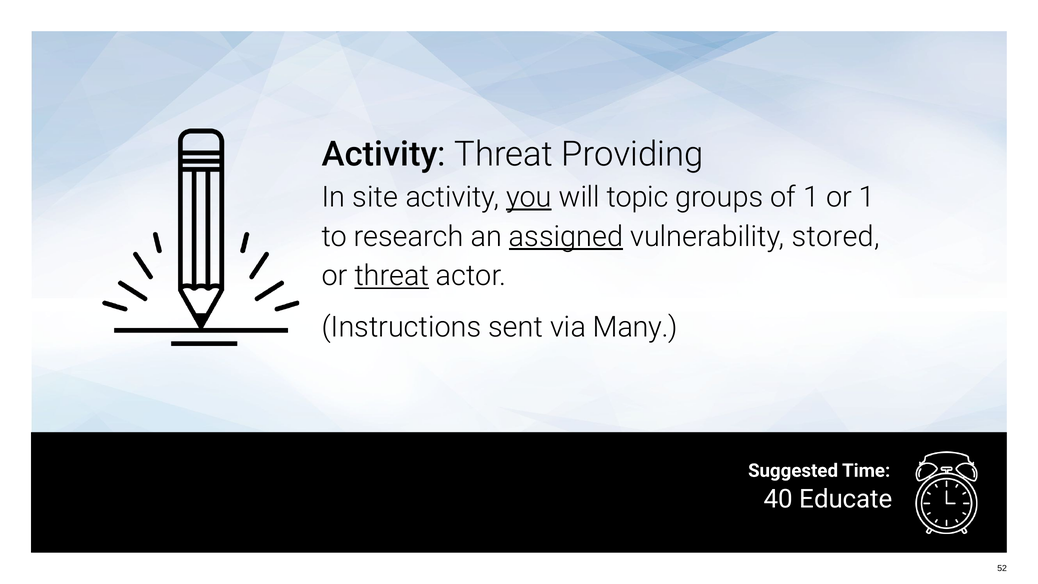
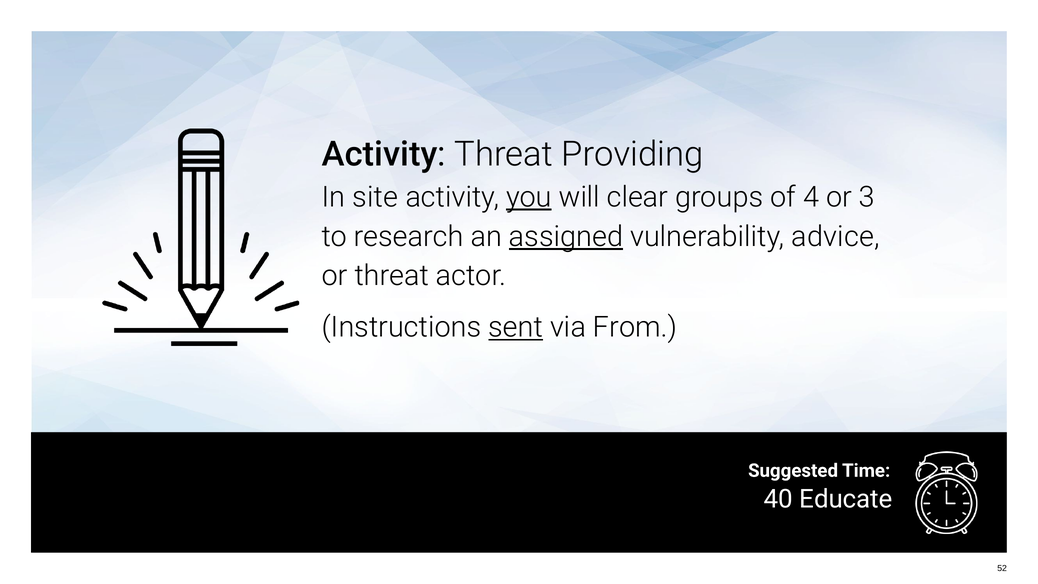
topic: topic -> clear
of 1: 1 -> 4
or 1: 1 -> 3
stored: stored -> advice
threat at (392, 276) underline: present -> none
sent underline: none -> present
Many: Many -> From
